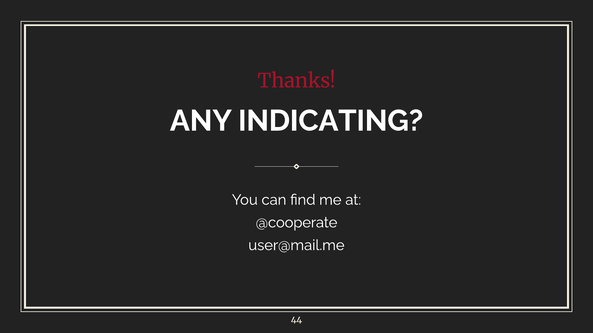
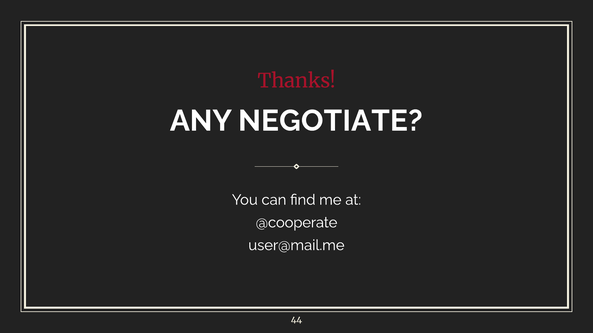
INDICATING: INDICATING -> NEGOTIATE
